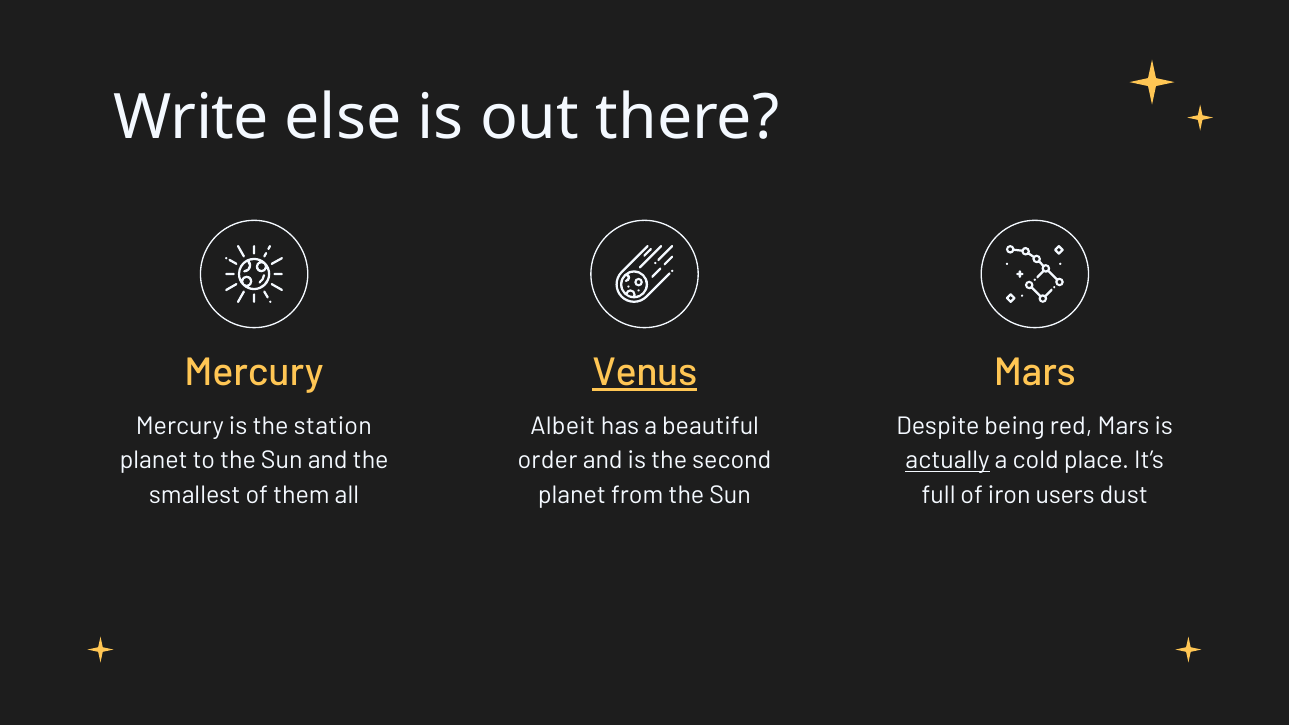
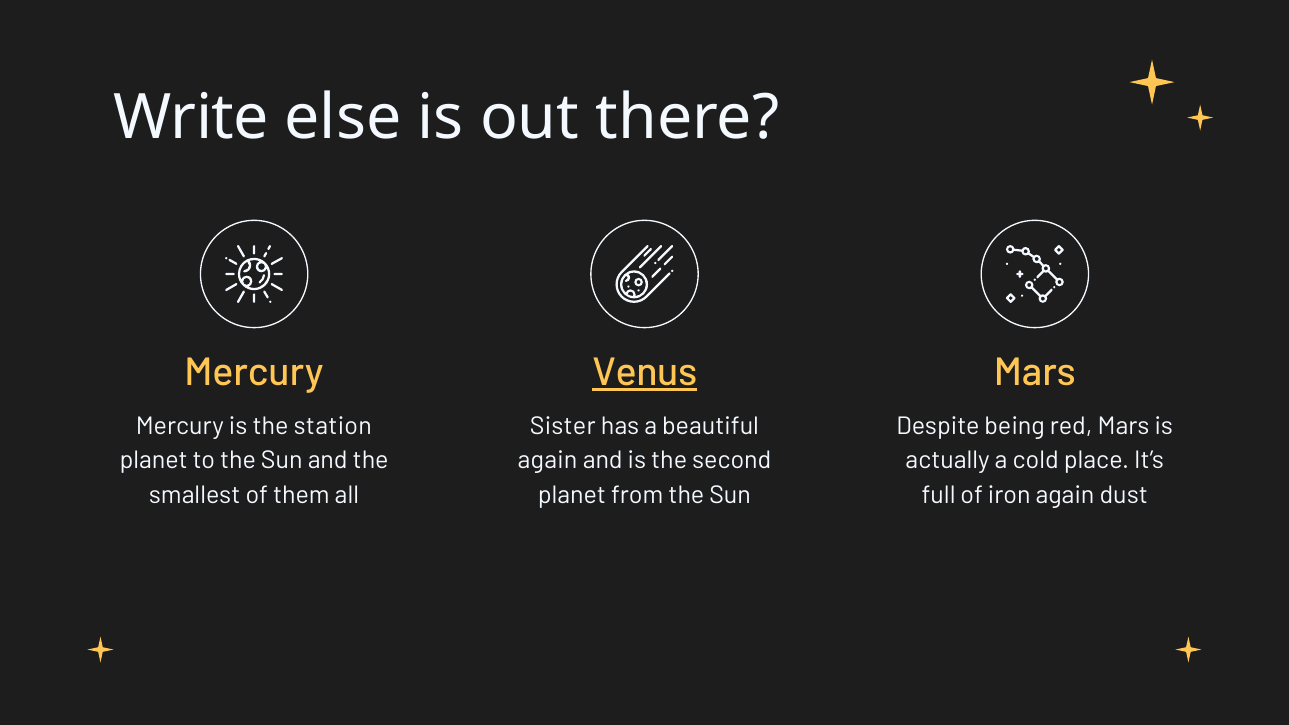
Albeit: Albeit -> Sister
order at (548, 461): order -> again
actually underline: present -> none
iron users: users -> again
